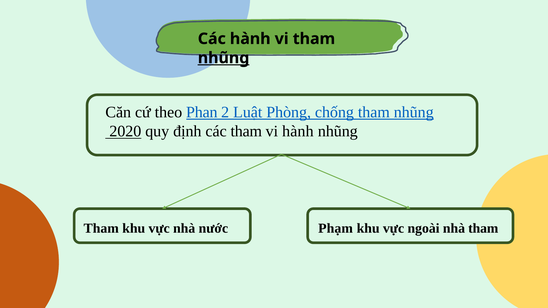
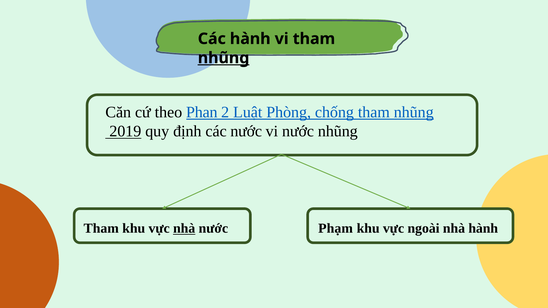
2020: 2020 -> 2019
các tham: tham -> nước
vi hành: hành -> nước
nhà at (184, 229) underline: none -> present
nhà tham: tham -> hành
